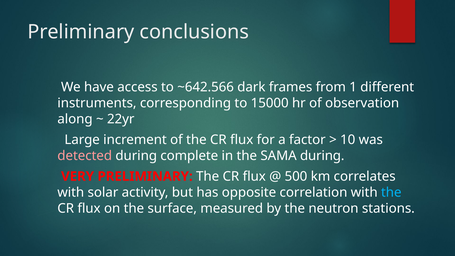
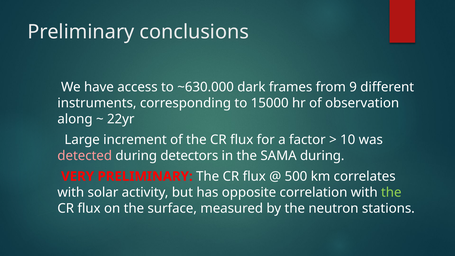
~642.566: ~642.566 -> ~630.000
1: 1 -> 9
complete: complete -> detectors
the at (391, 192) colour: light blue -> light green
